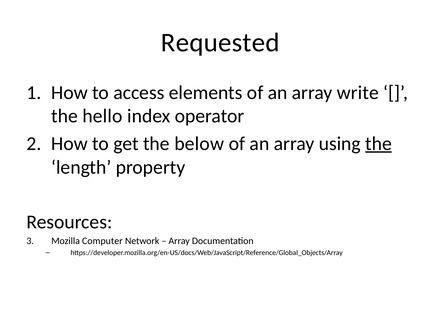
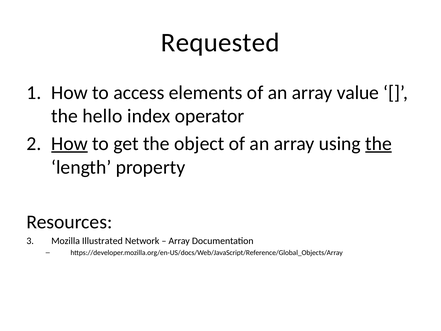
write: write -> value
How at (70, 144) underline: none -> present
below: below -> object
Computer: Computer -> Illustrated
